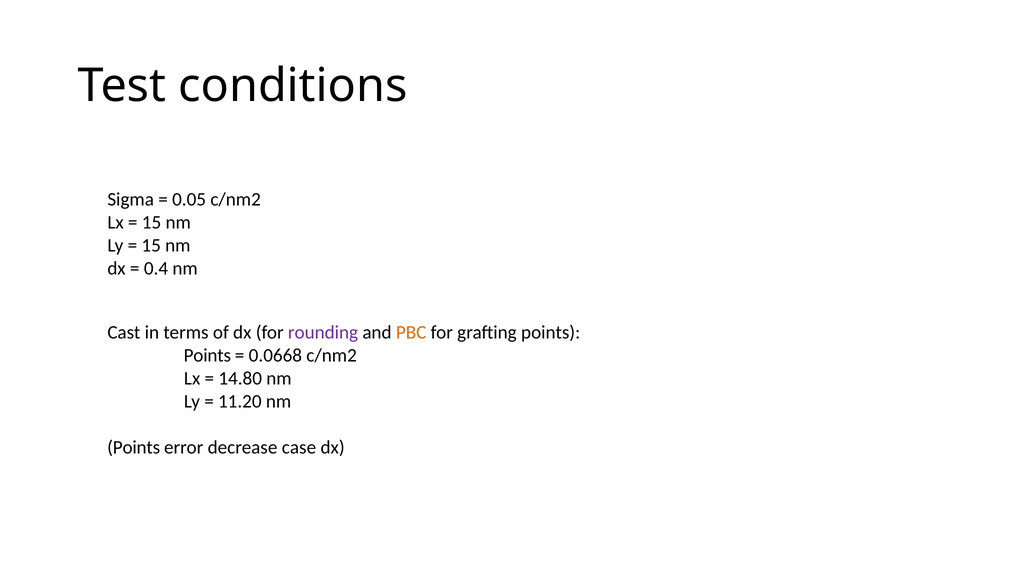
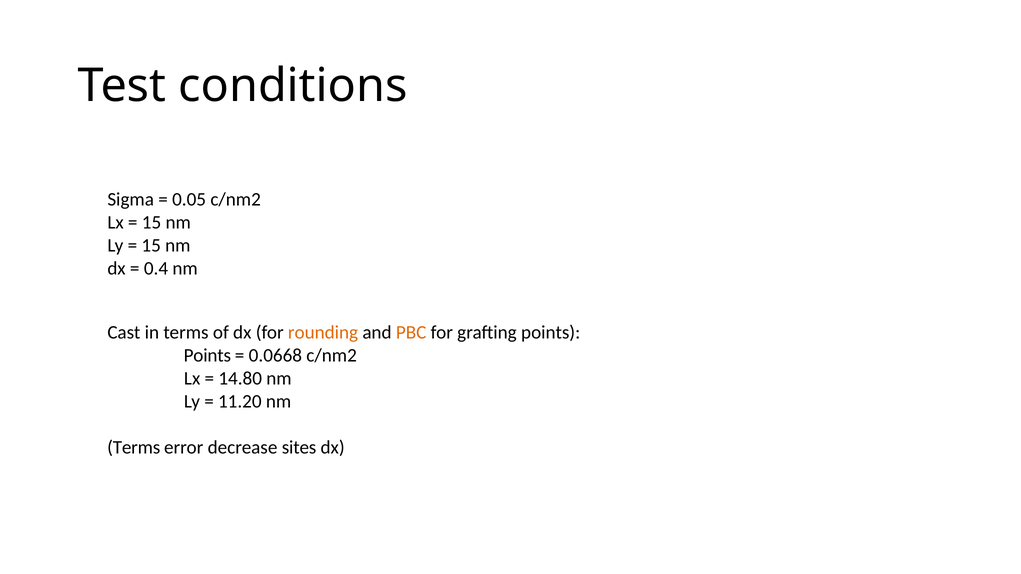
rounding colour: purple -> orange
Points at (134, 448): Points -> Terms
case: case -> sites
